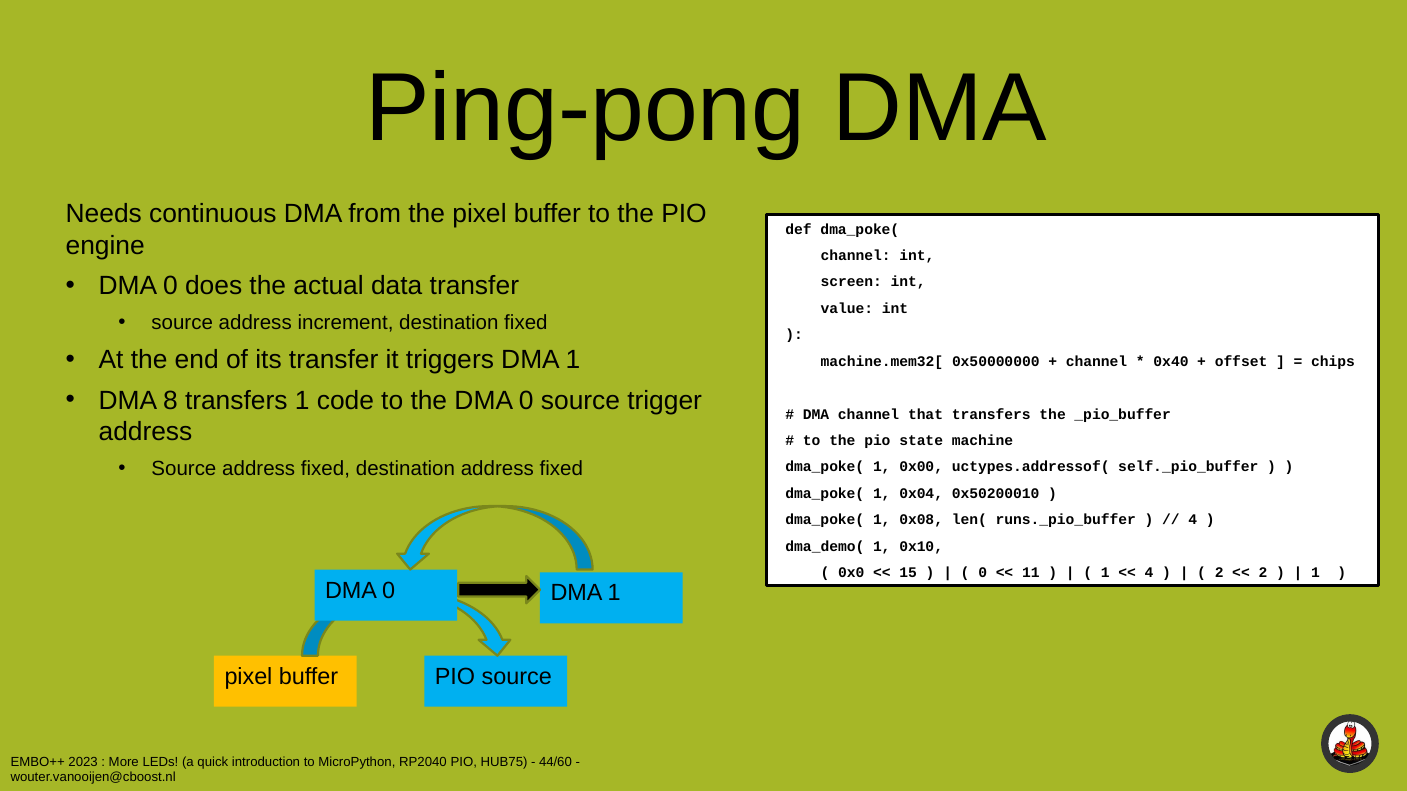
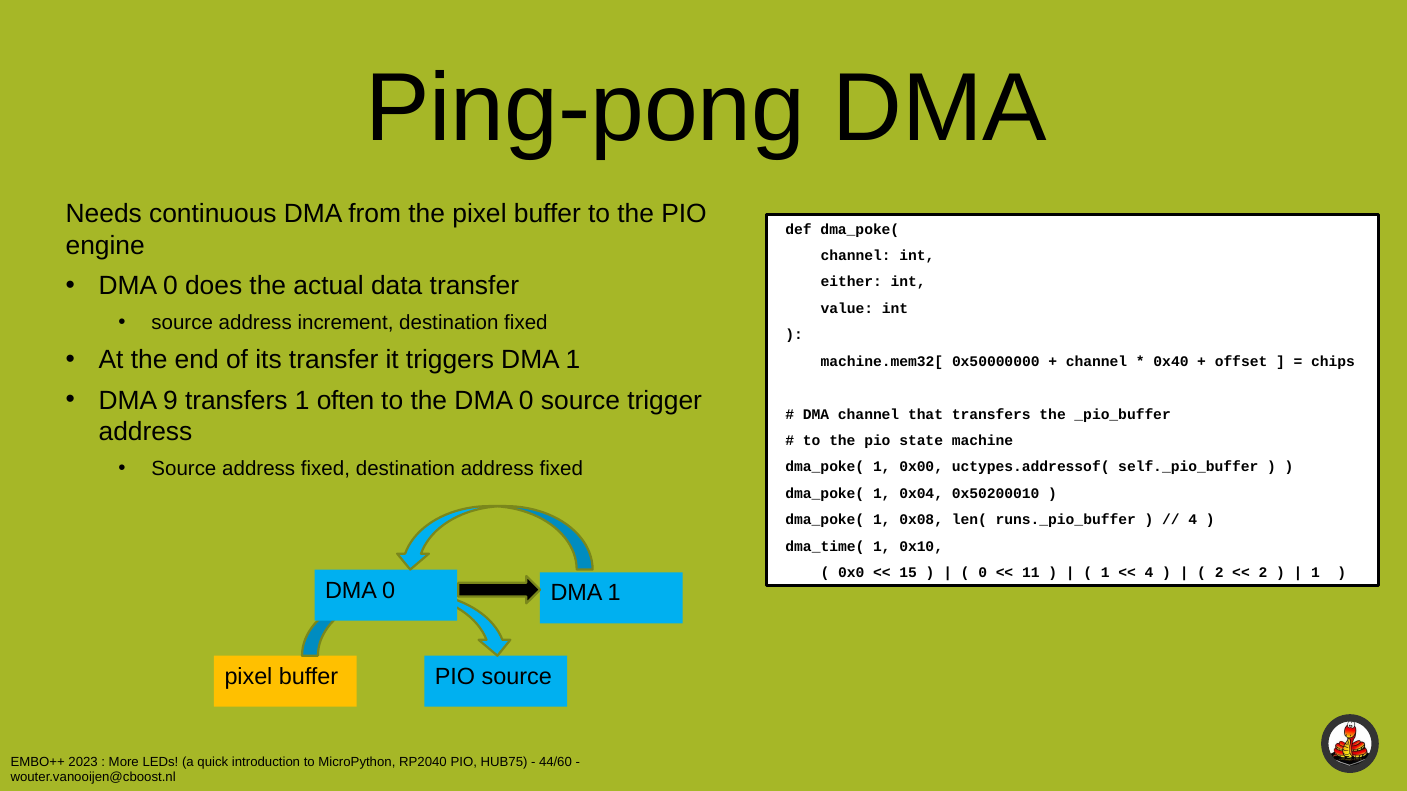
screen: screen -> either
8: 8 -> 9
code: code -> often
dma_demo(: dma_demo( -> dma_time(
